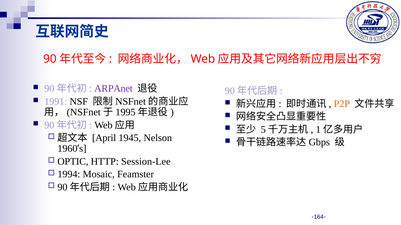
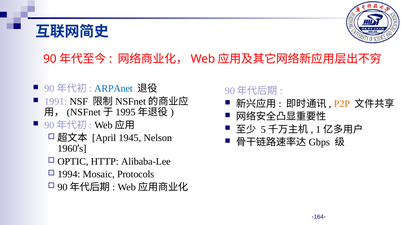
ARPAnet colour: purple -> blue
Session-Lee: Session-Lee -> Alibaba-Lee
Feamster: Feamster -> Protocols
